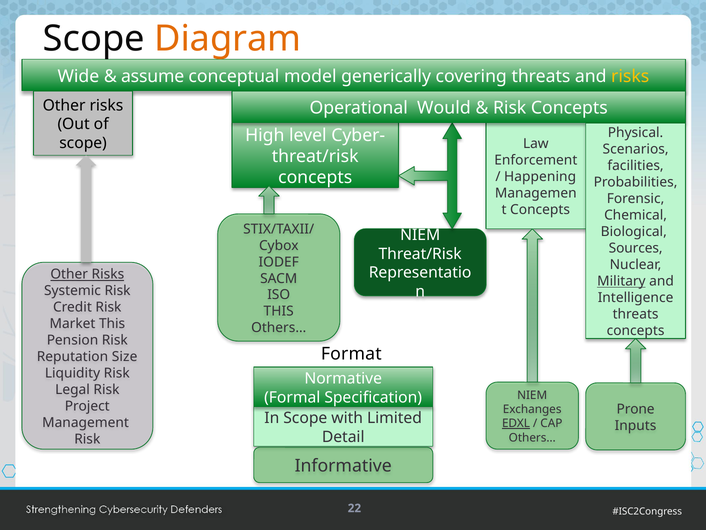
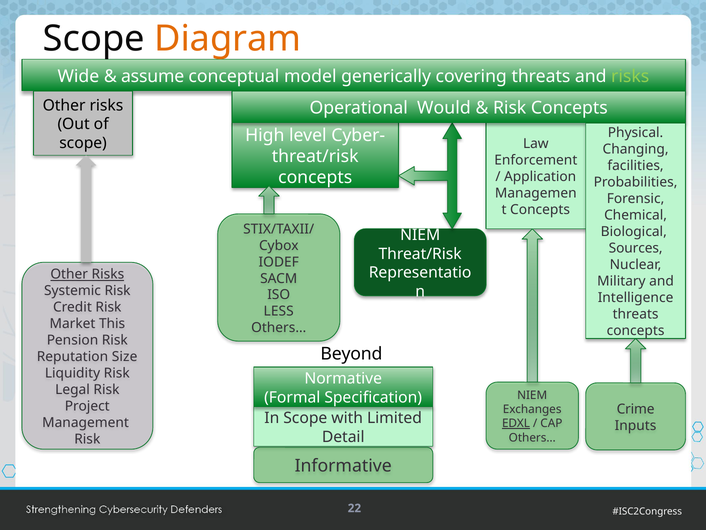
risks at (630, 76) colour: yellow -> light green
Scenarios: Scenarios -> Changing
Happening: Happening -> Application
Military underline: present -> none
THIS at (279, 311): THIS -> LESS
Format: Format -> Beyond
Prone: Prone -> Crime
